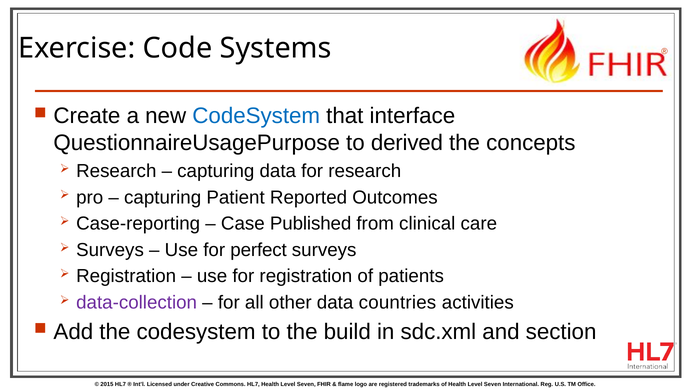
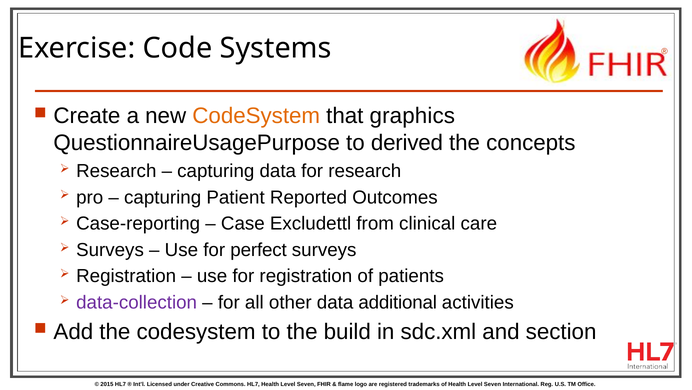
CodeSystem at (256, 116) colour: blue -> orange
interface: interface -> graphics
Published: Published -> Excludettl
countries: countries -> additional
